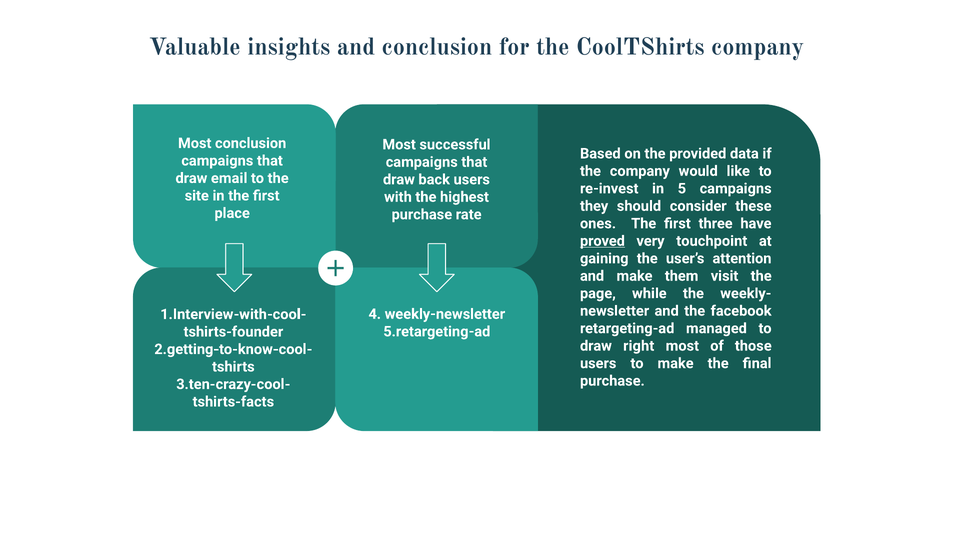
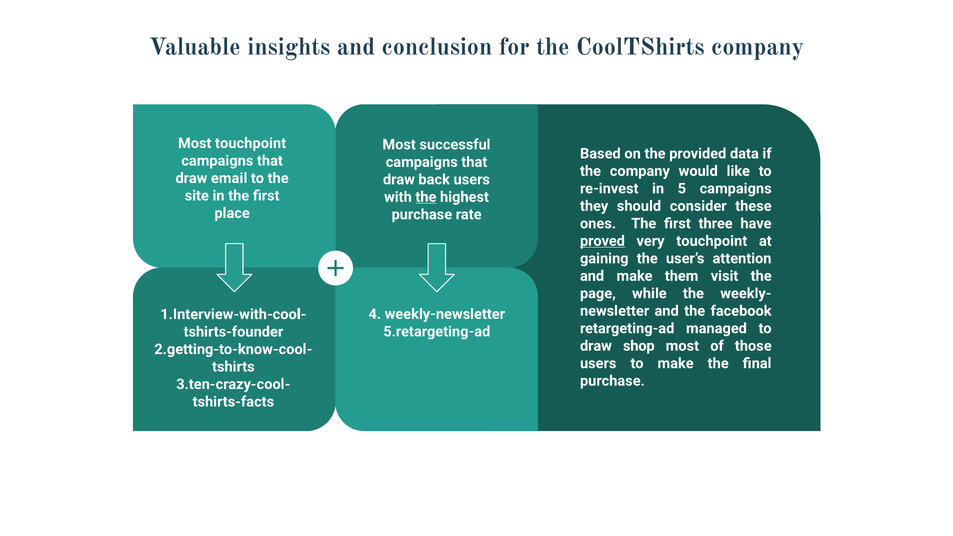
Most conclusion: conclusion -> touchpoint
the at (426, 197) underline: none -> present
right: right -> shop
